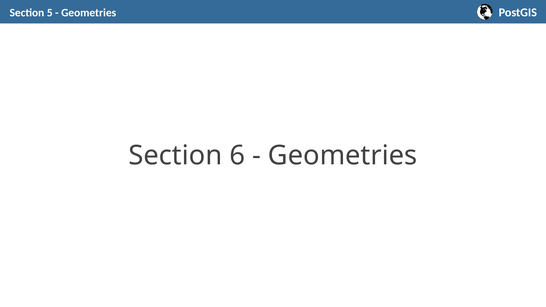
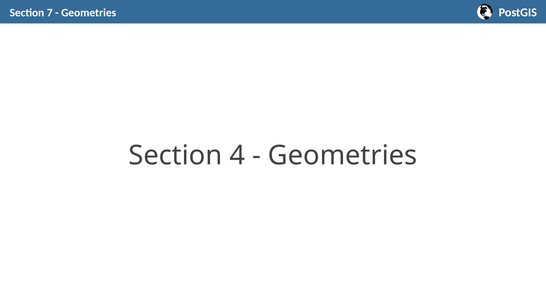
5: 5 -> 7
6: 6 -> 4
